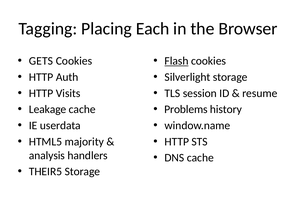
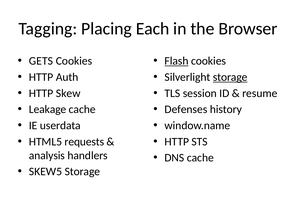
storage at (230, 77) underline: none -> present
Visits: Visits -> Skew
Problems: Problems -> Defenses
majority: majority -> requests
THEIR5: THEIR5 -> SKEW5
